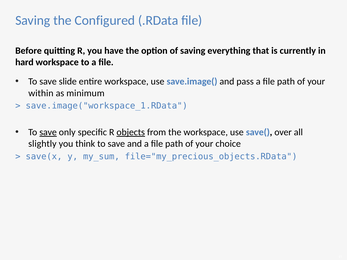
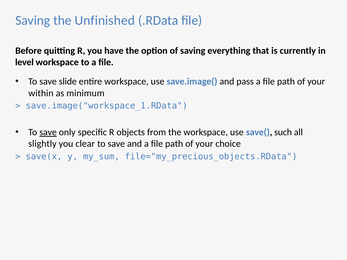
Configured: Configured -> Unfinished
hard: hard -> level
objects underline: present -> none
over: over -> such
think: think -> clear
